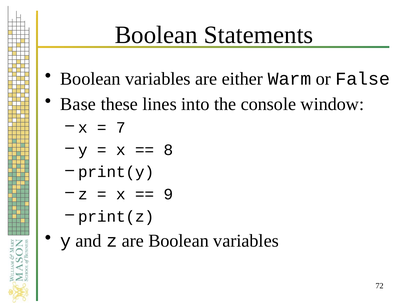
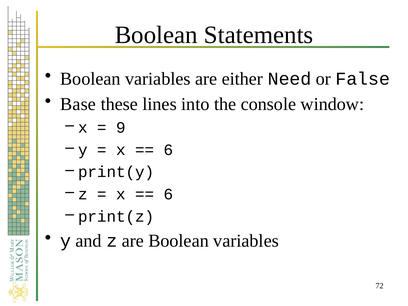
Warm: Warm -> Need
7: 7 -> 9
8 at (168, 150): 8 -> 6
9 at (168, 194): 9 -> 6
